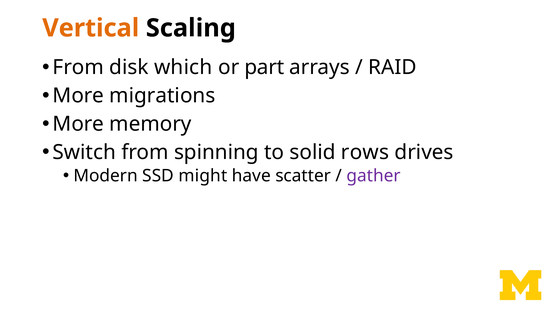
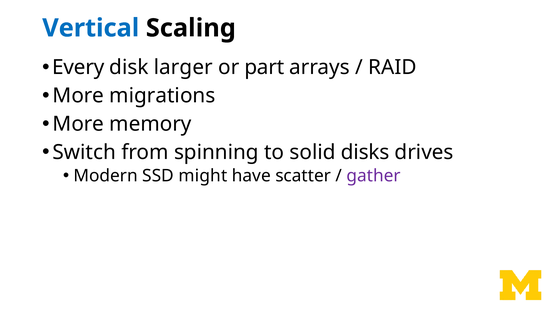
Vertical colour: orange -> blue
From at (78, 67): From -> Every
which: which -> larger
rows: rows -> disks
